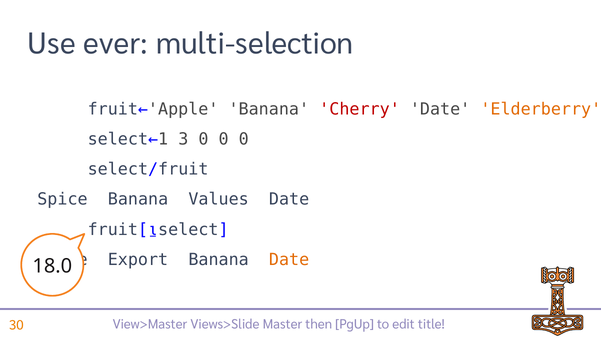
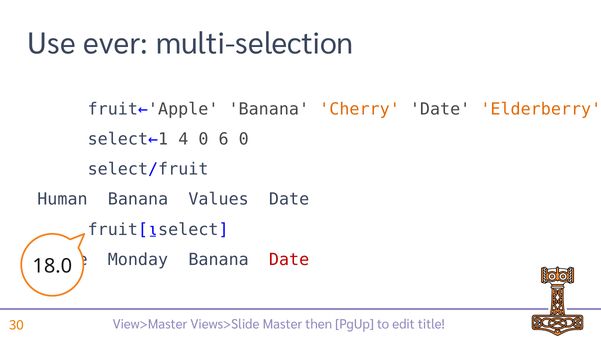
Cherry colour: red -> orange
3: 3 -> 4
0 at (224, 139): 0 -> 6
Spice: Spice -> Human
Export: Export -> Monday
Date at (289, 260) colour: orange -> red
